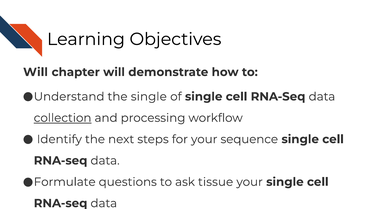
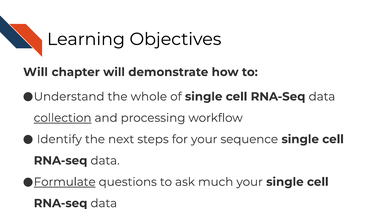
the single: single -> whole
Formulate underline: none -> present
tissue: tissue -> much
